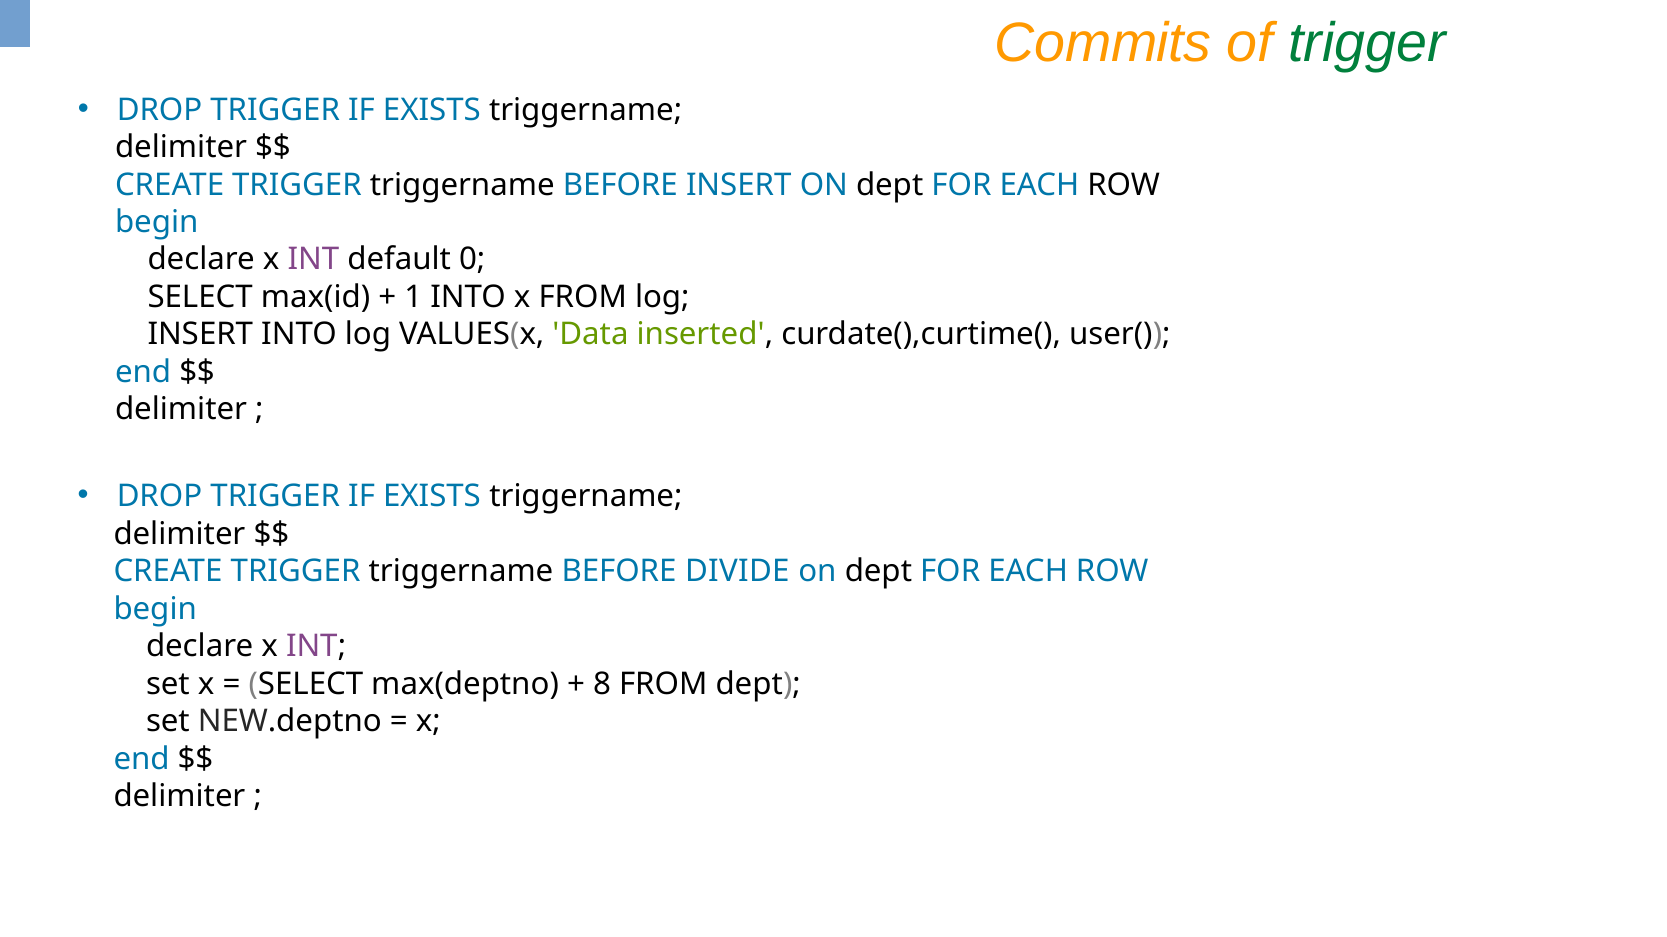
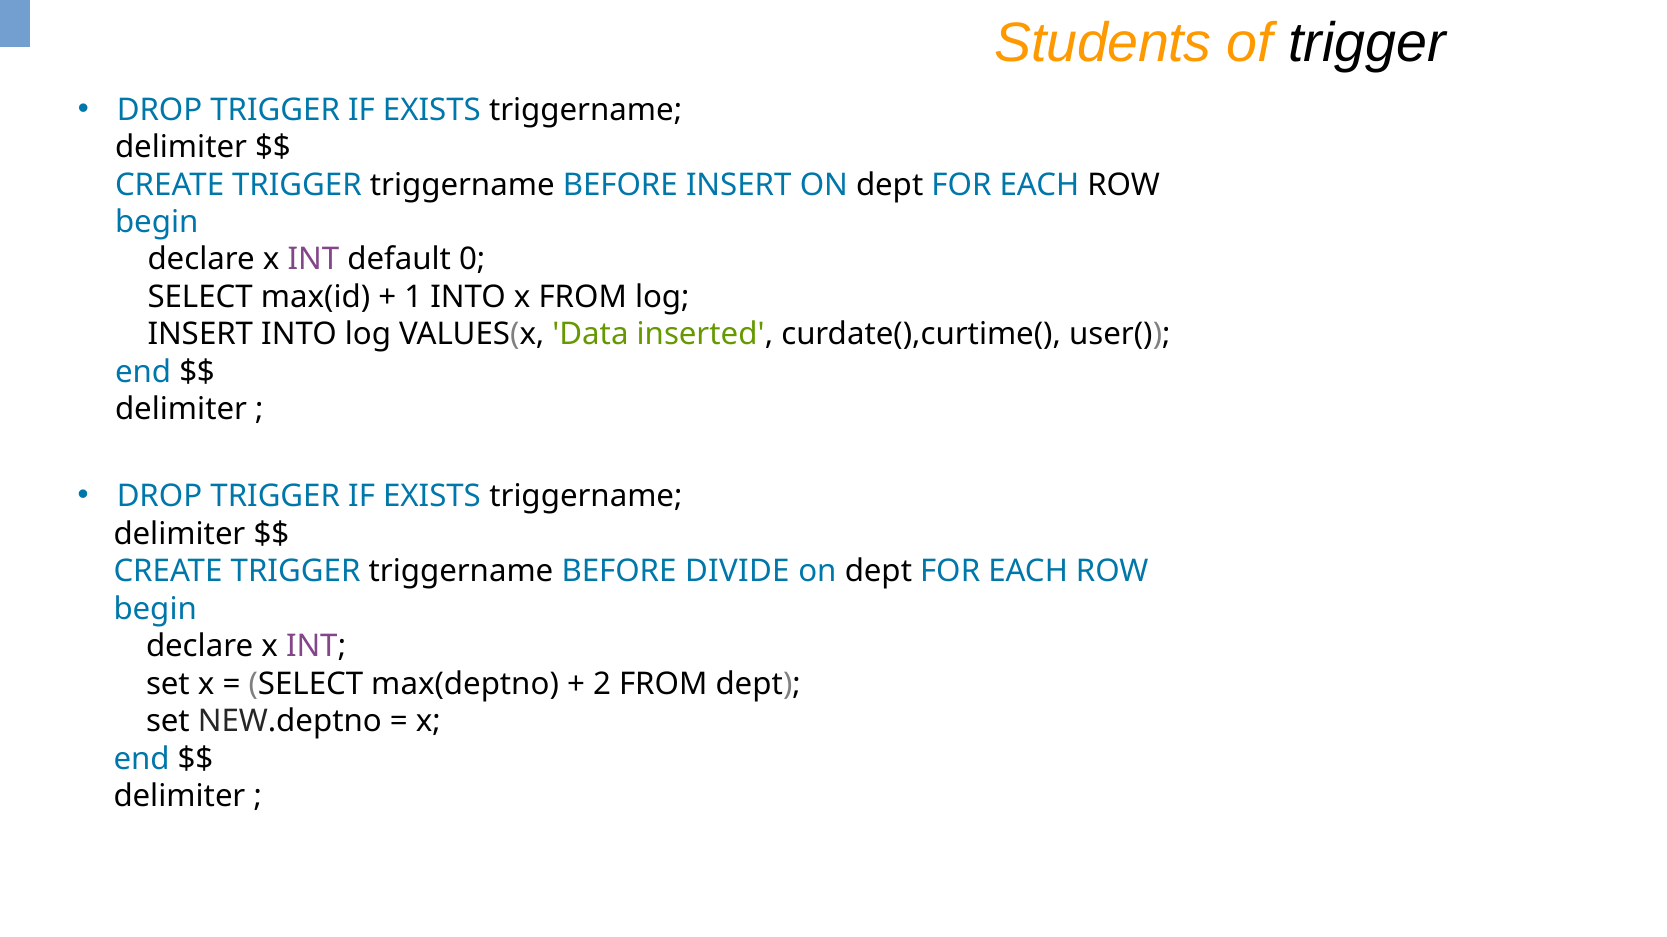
Commits: Commits -> Students
trigger at (1367, 43) colour: green -> black
8: 8 -> 2
